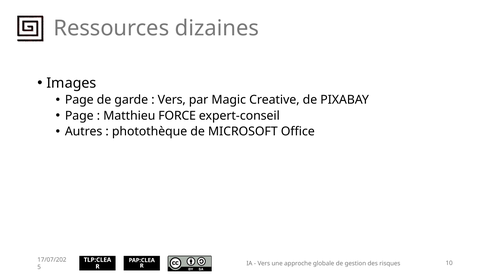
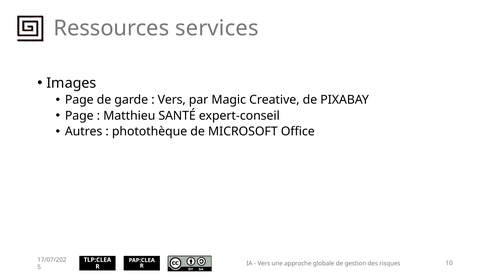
dizaines: dizaines -> services
FORCE: FORCE -> SANTÉ
